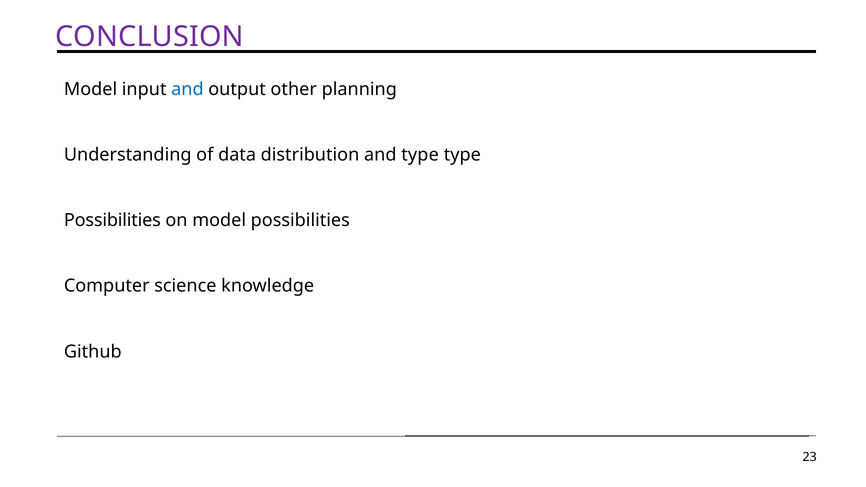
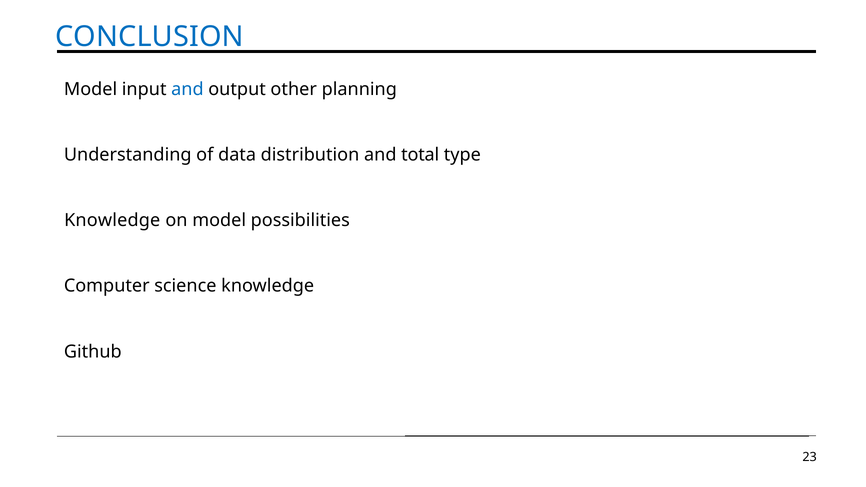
CONCLUSION colour: purple -> blue
and type: type -> total
Possibilities at (112, 220): Possibilities -> Knowledge
